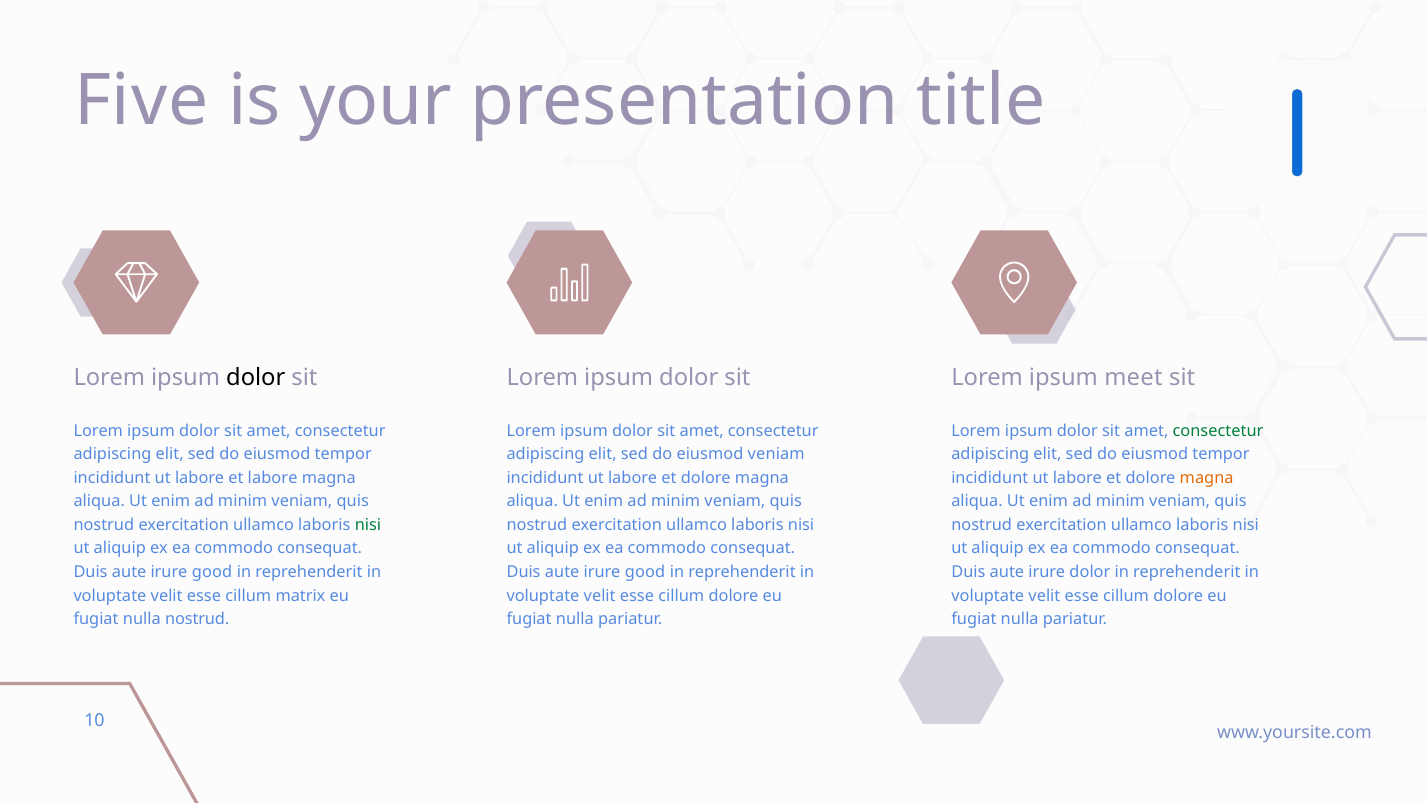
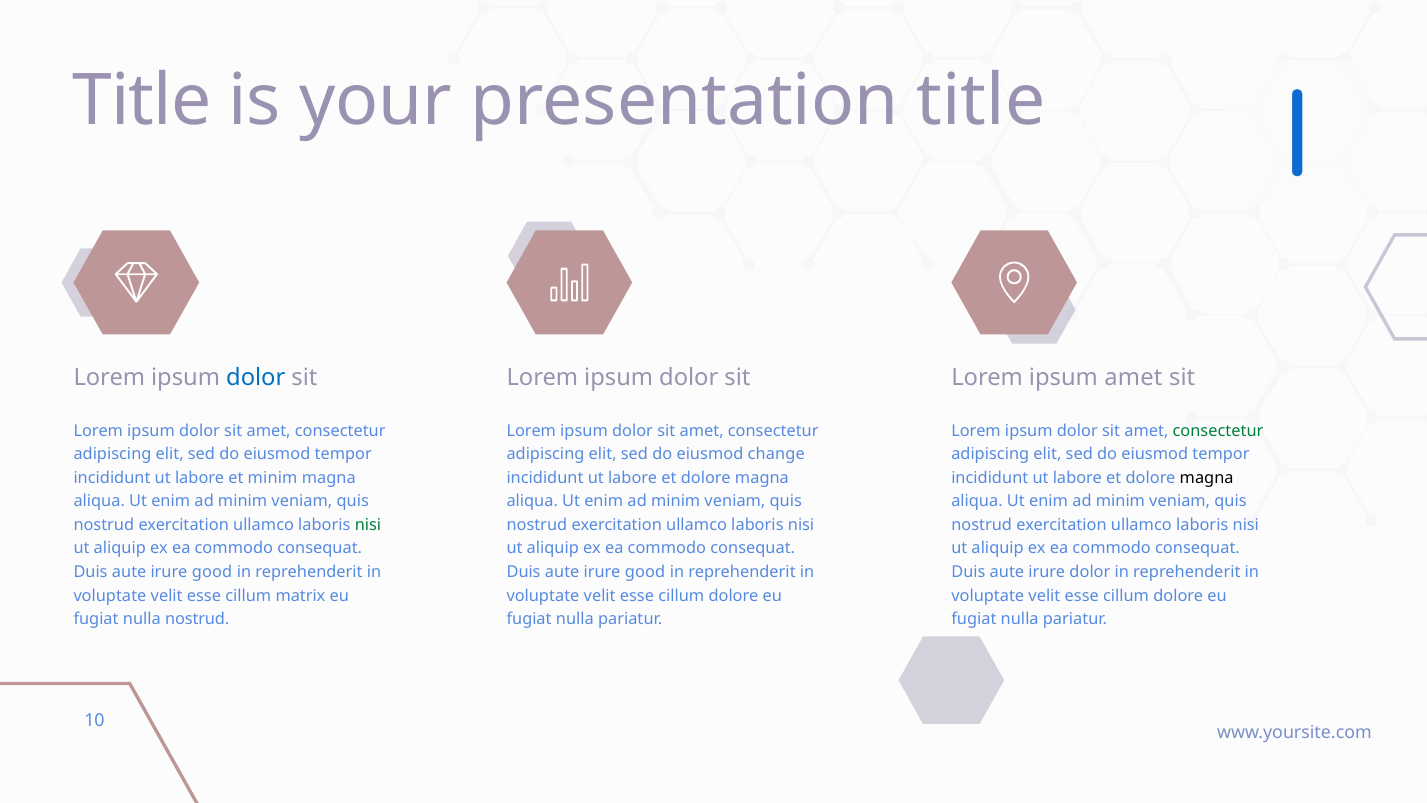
Five at (141, 101): Five -> Title
dolor at (256, 377) colour: black -> blue
ipsum meet: meet -> amet
eiusmod veniam: veniam -> change
et labore: labore -> minim
magna at (1207, 478) colour: orange -> black
